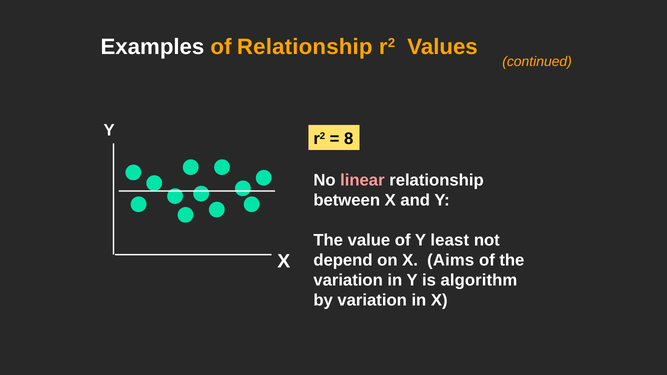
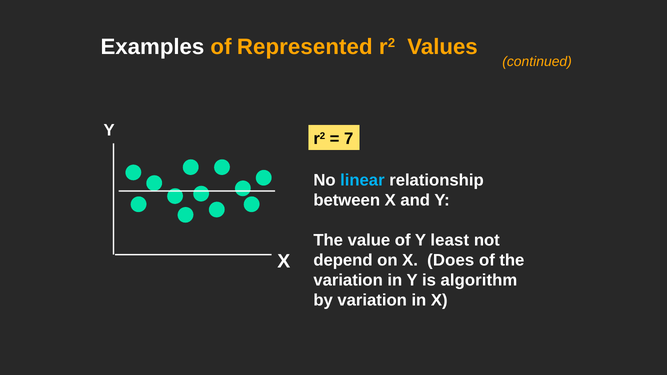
of Relationship: Relationship -> Represented
8: 8 -> 7
linear colour: pink -> light blue
Aims: Aims -> Does
